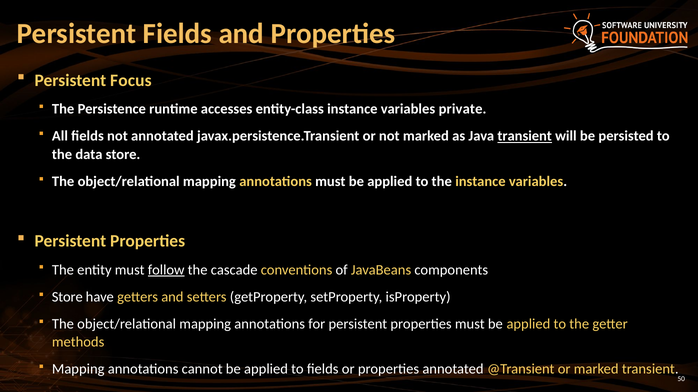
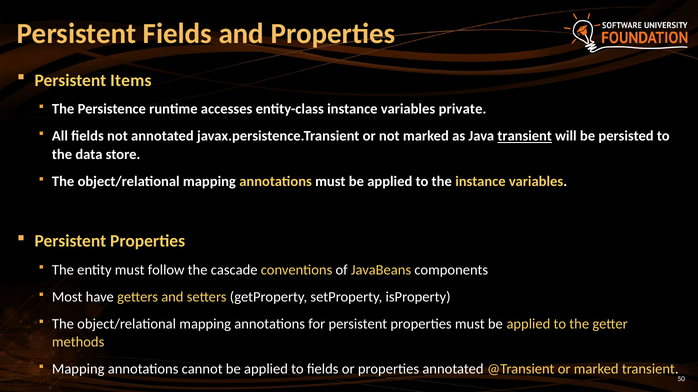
Focus: Focus -> Items
follow underline: present -> none
Store at (67, 297): Store -> Most
